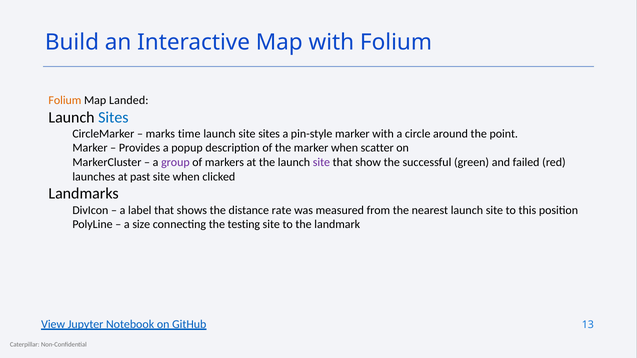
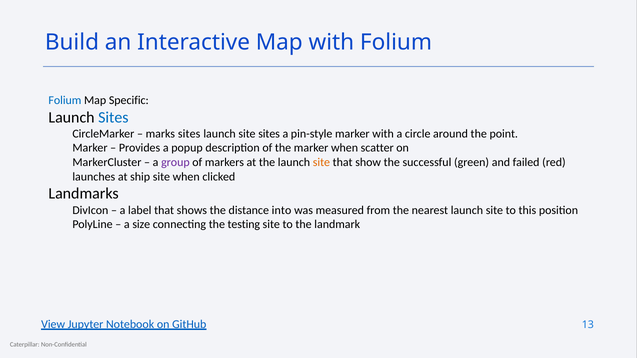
Folium at (65, 100) colour: orange -> blue
Landed: Landed -> Specific
marks time: time -> sites
site at (321, 163) colour: purple -> orange
past: past -> ship
rate: rate -> into
